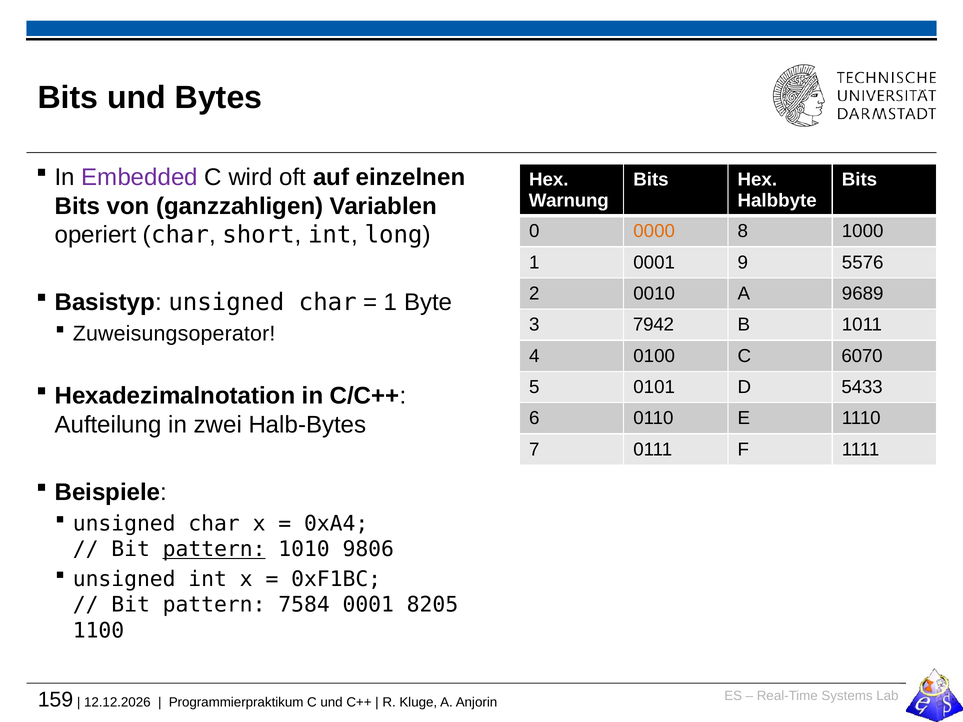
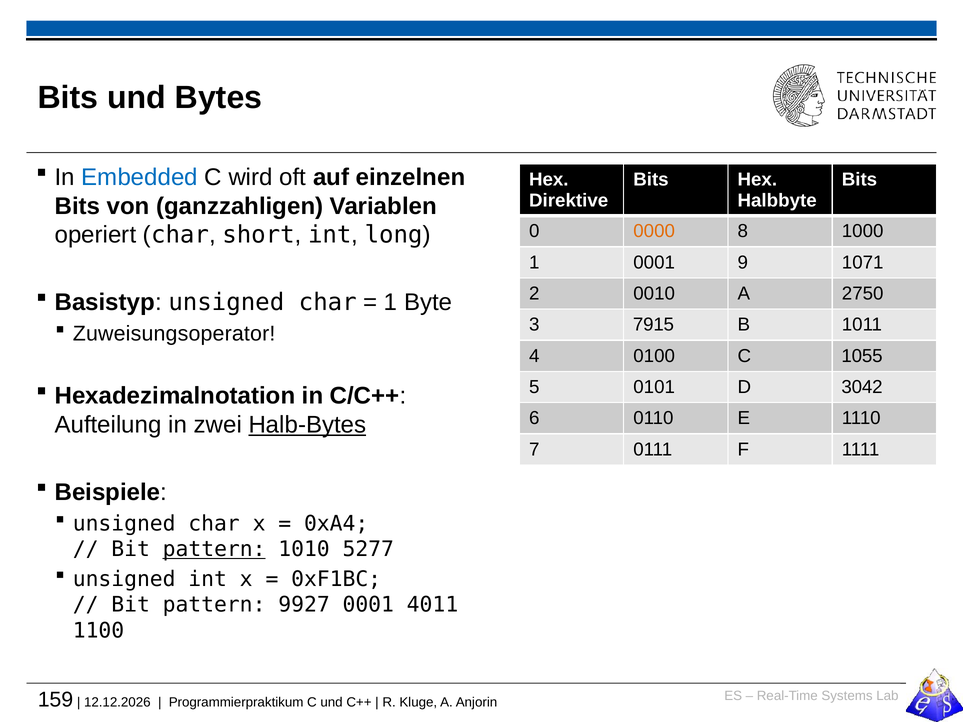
Embedded colour: purple -> blue
Warnung: Warnung -> Direktive
5576: 5576 -> 1071
9689: 9689 -> 2750
7942: 7942 -> 7915
6070: 6070 -> 1055
5433: 5433 -> 3042
Halb-Bytes underline: none -> present
9806: 9806 -> 5277
7584: 7584 -> 9927
8205: 8205 -> 4011
